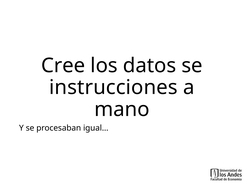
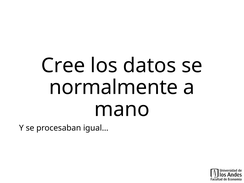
instrucciones: instrucciones -> normalmente
